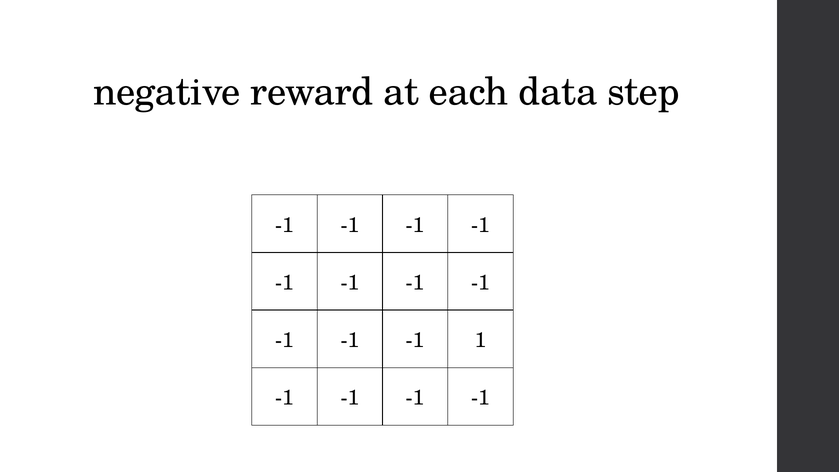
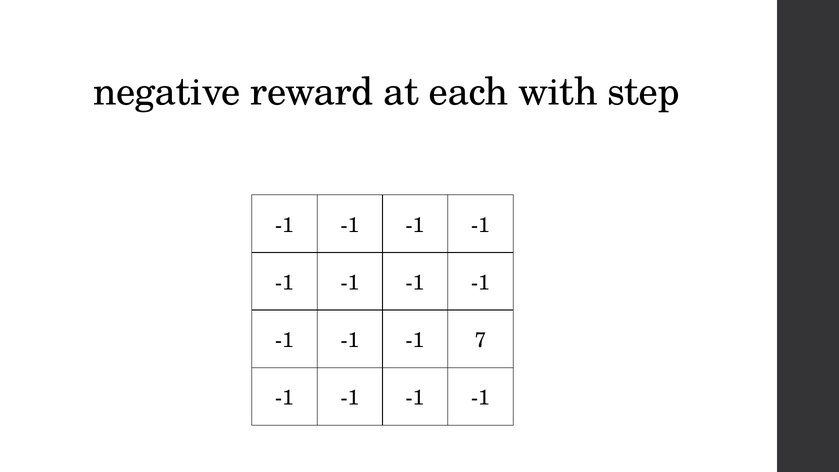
data: data -> with
1: 1 -> 7
